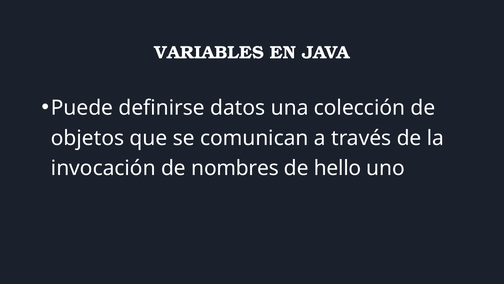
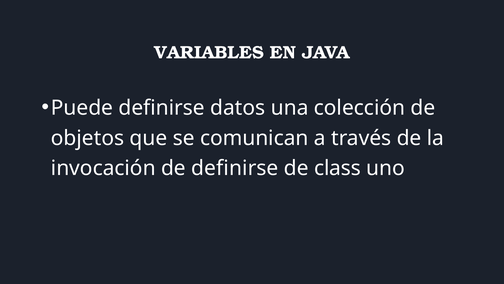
de nombres: nombres -> definirse
hello: hello -> class
